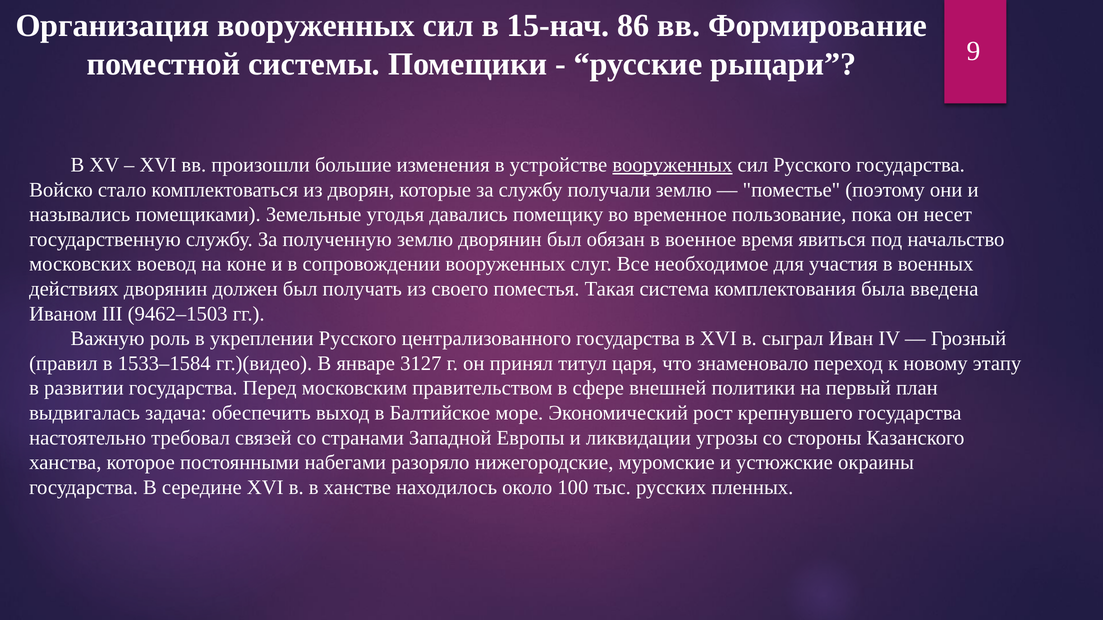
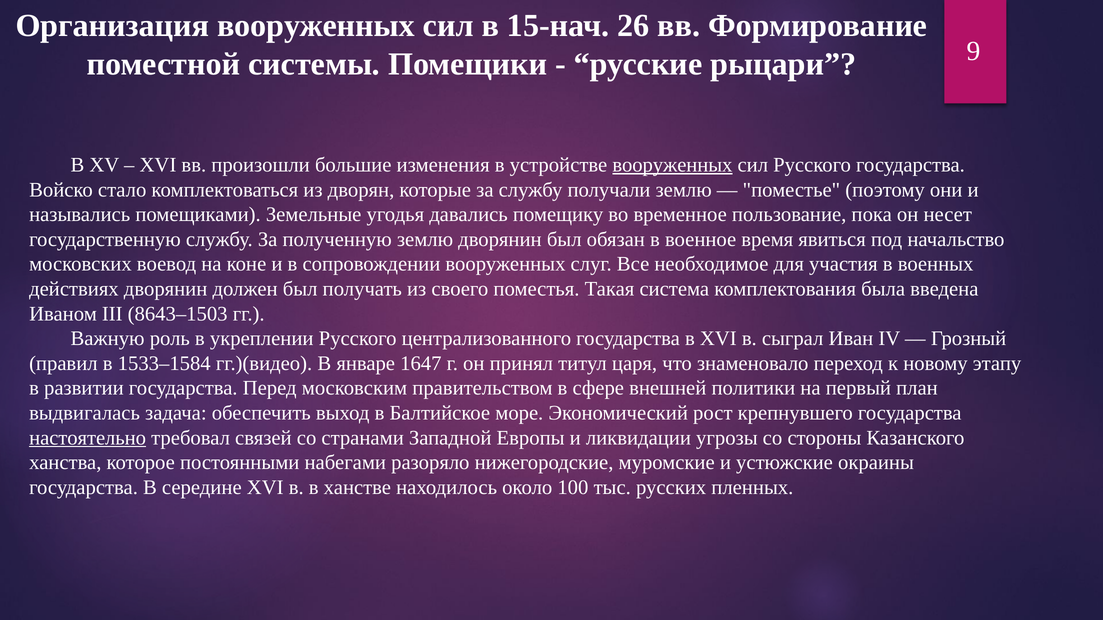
86: 86 -> 26
9462–1503: 9462–1503 -> 8643–1503
3127: 3127 -> 1647
настоятельно underline: none -> present
